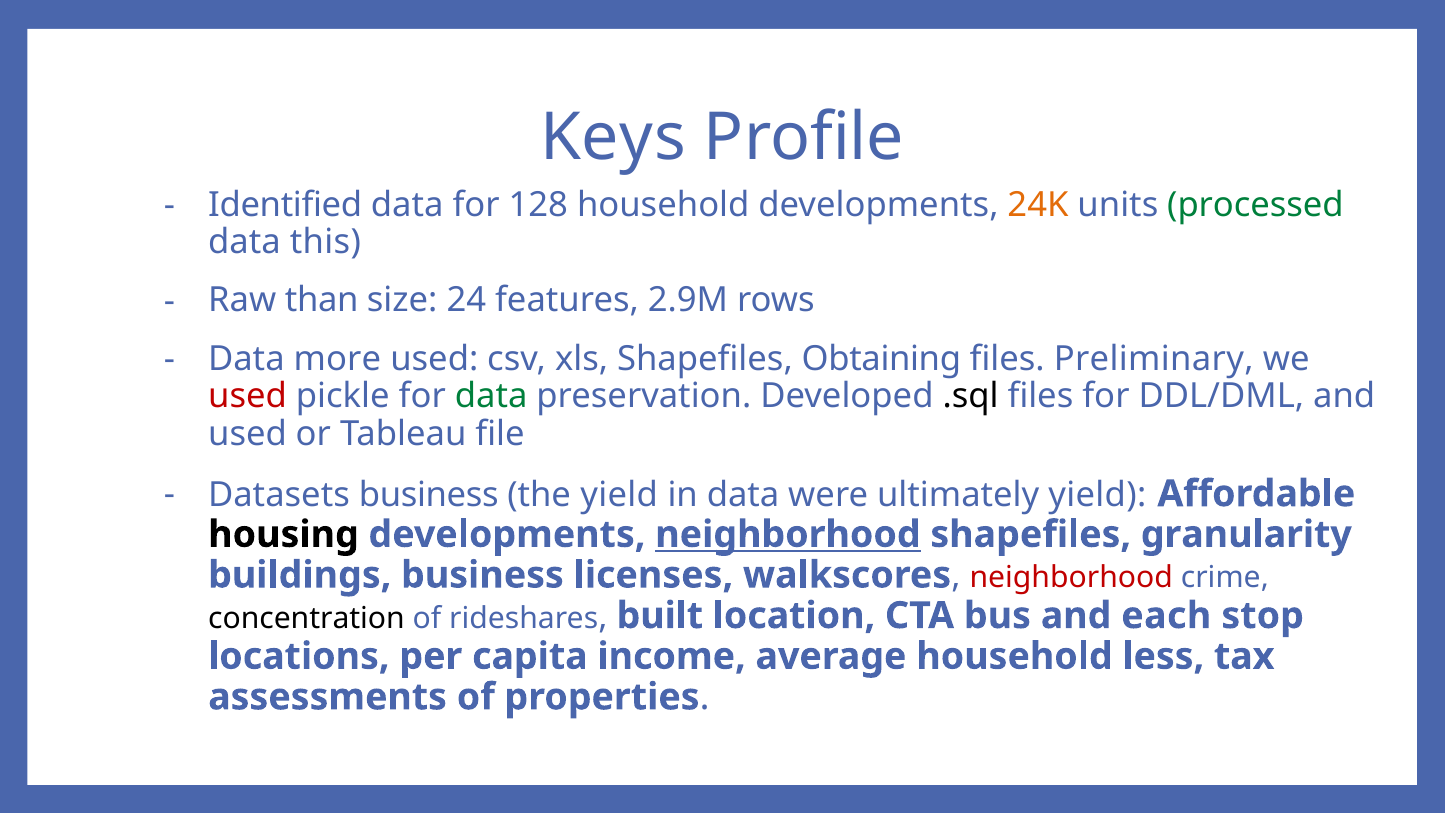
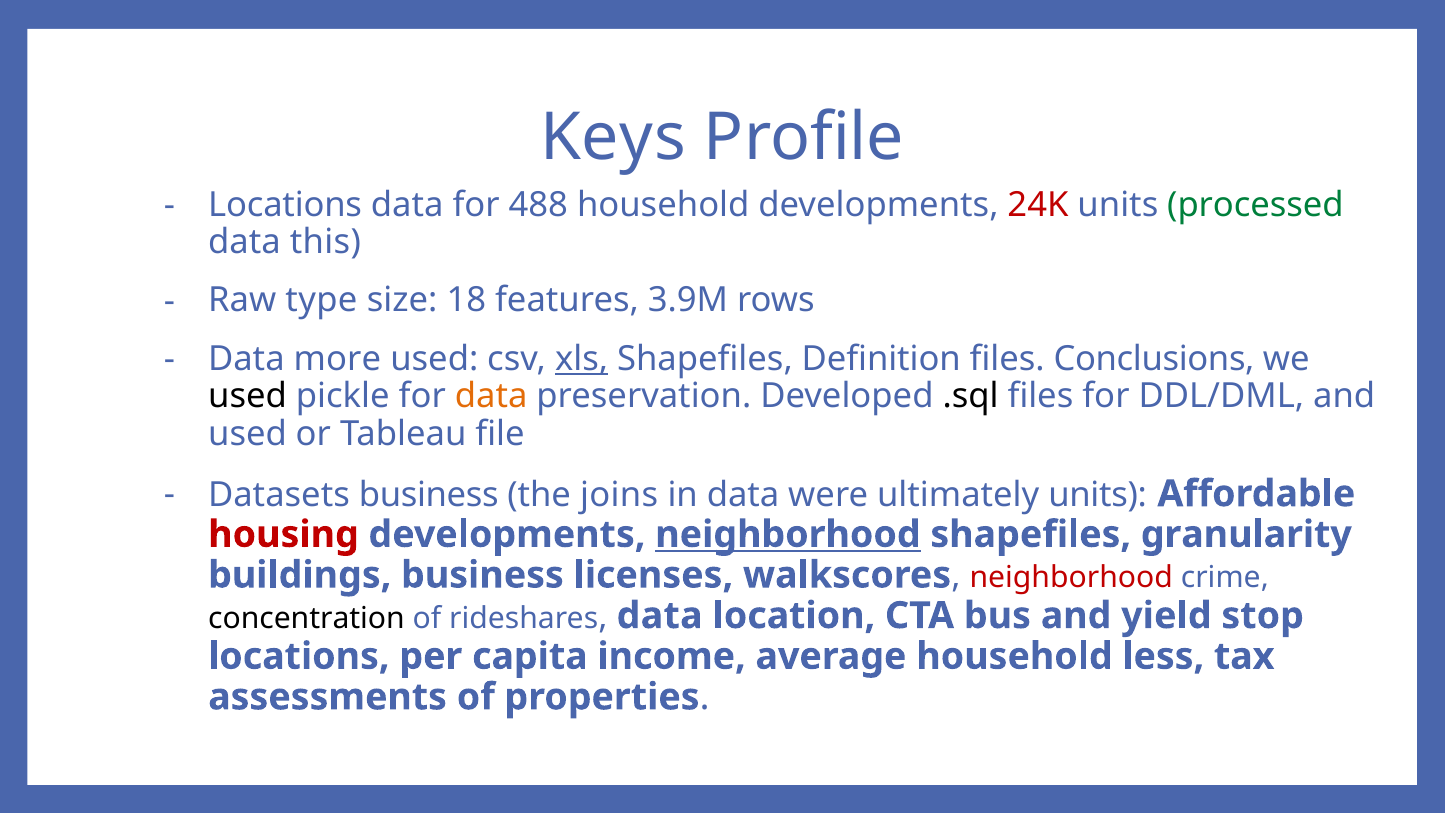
Identified at (285, 205): Identified -> Locations
128: 128 -> 488
24K colour: orange -> red
than: than -> type
24: 24 -> 18
2.9M: 2.9M -> 3.9M
xls underline: none -> present
Obtaining: Obtaining -> Definition
Preliminary: Preliminary -> Conclusions
used at (248, 396) colour: red -> black
data at (491, 396) colour: green -> orange
the yield: yield -> joins
ultimately yield: yield -> units
housing colour: black -> red
rideshares built: built -> data
each: each -> yield
